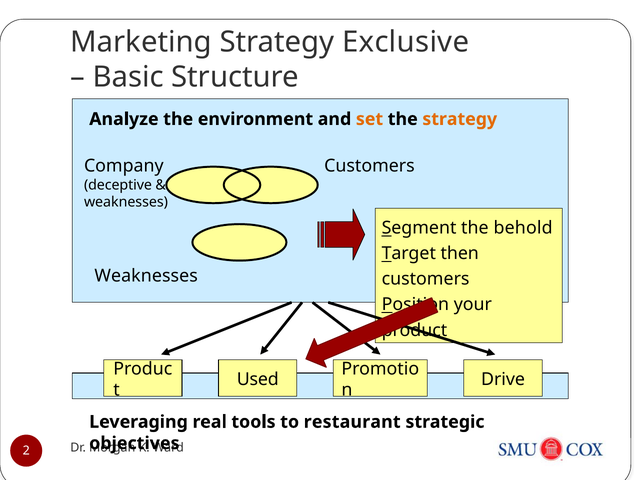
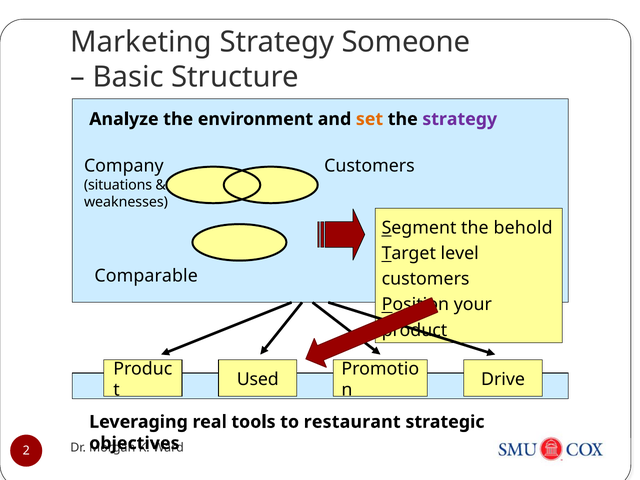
Exclusive: Exclusive -> Someone
strategy at (460, 119) colour: orange -> purple
deceptive: deceptive -> situations
then: then -> level
Weaknesses at (146, 276): Weaknesses -> Comparable
